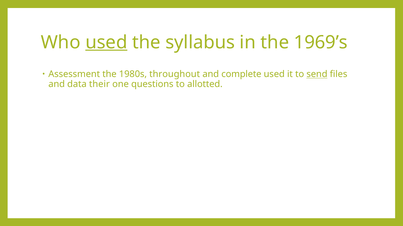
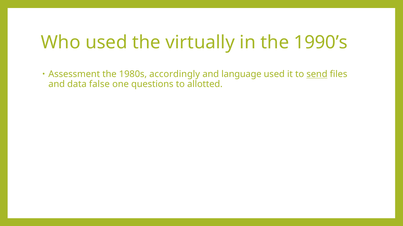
used at (106, 42) underline: present -> none
syllabus: syllabus -> virtually
1969’s: 1969’s -> 1990’s
throughout: throughout -> accordingly
complete: complete -> language
their: their -> false
